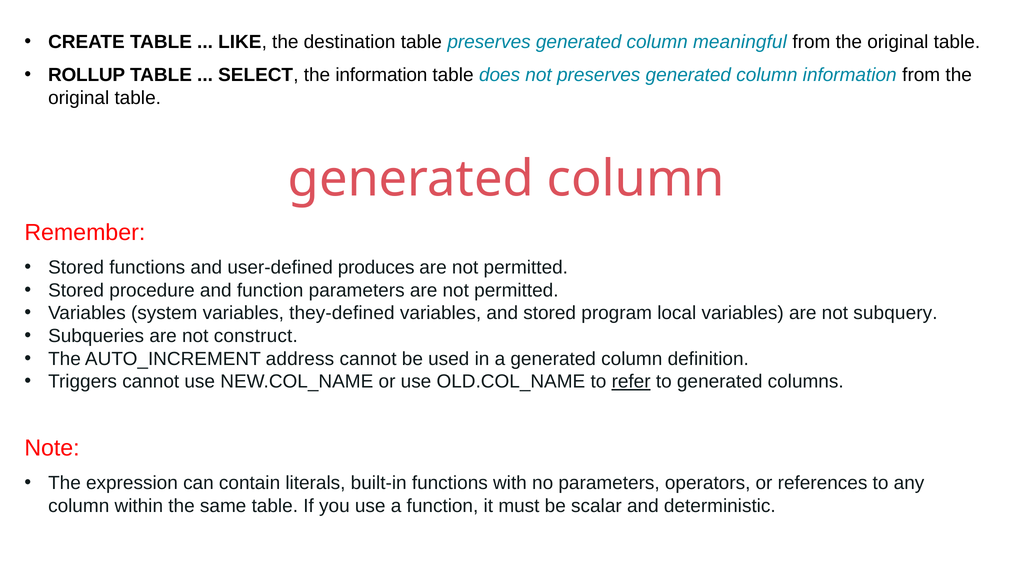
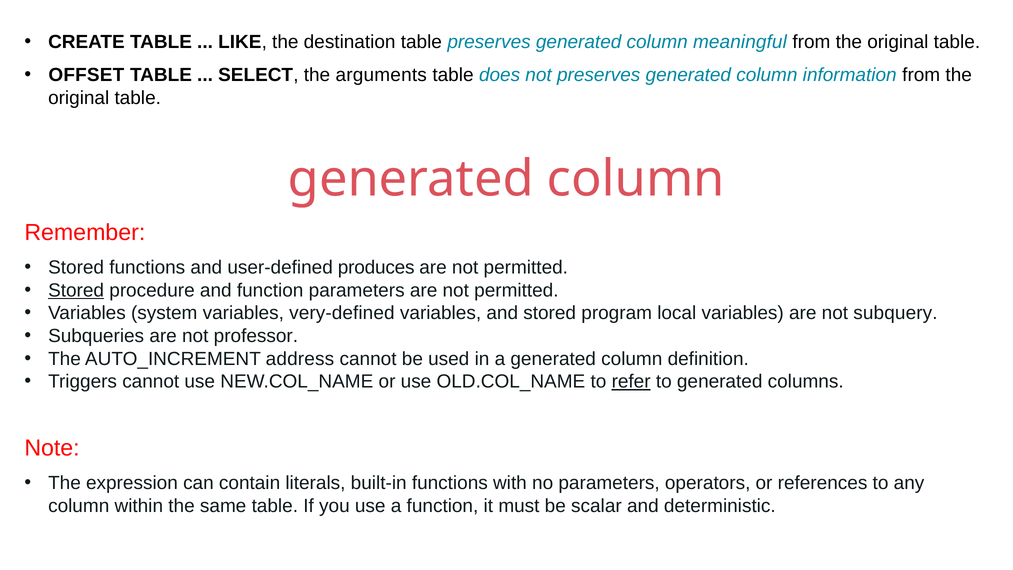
ROLLUP: ROLLUP -> OFFSET
the information: information -> arguments
Stored at (76, 290) underline: none -> present
they-defined: they-defined -> very-defined
construct: construct -> professor
